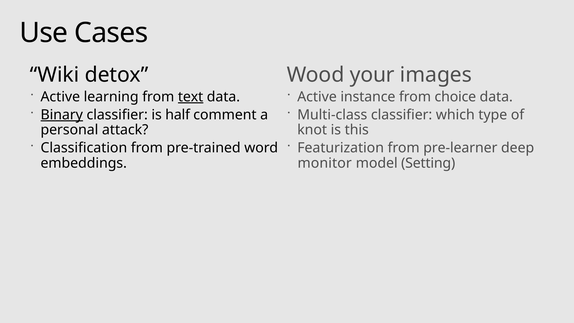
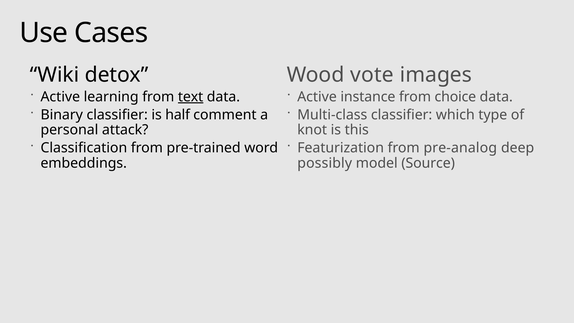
your: your -> vote
Binary underline: present -> none
pre-learner: pre-learner -> pre-analog
monitor: monitor -> possibly
Setting: Setting -> Source
